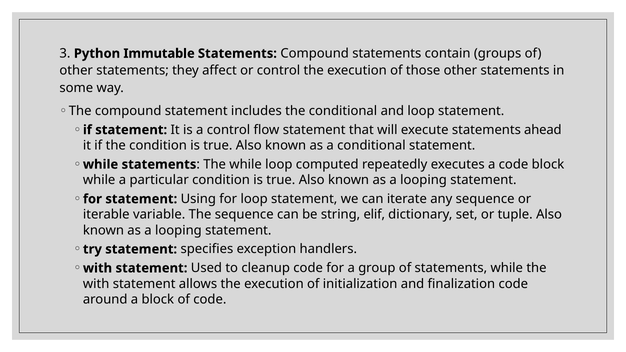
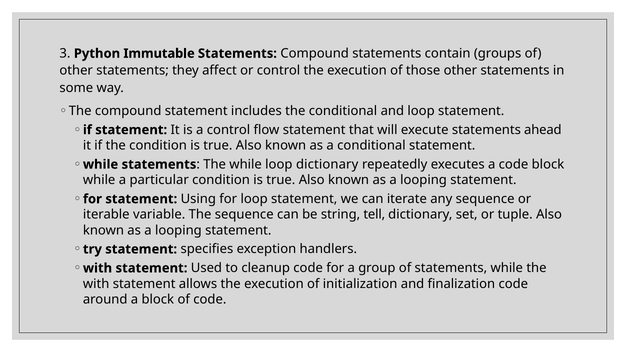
loop computed: computed -> dictionary
elif: elif -> tell
